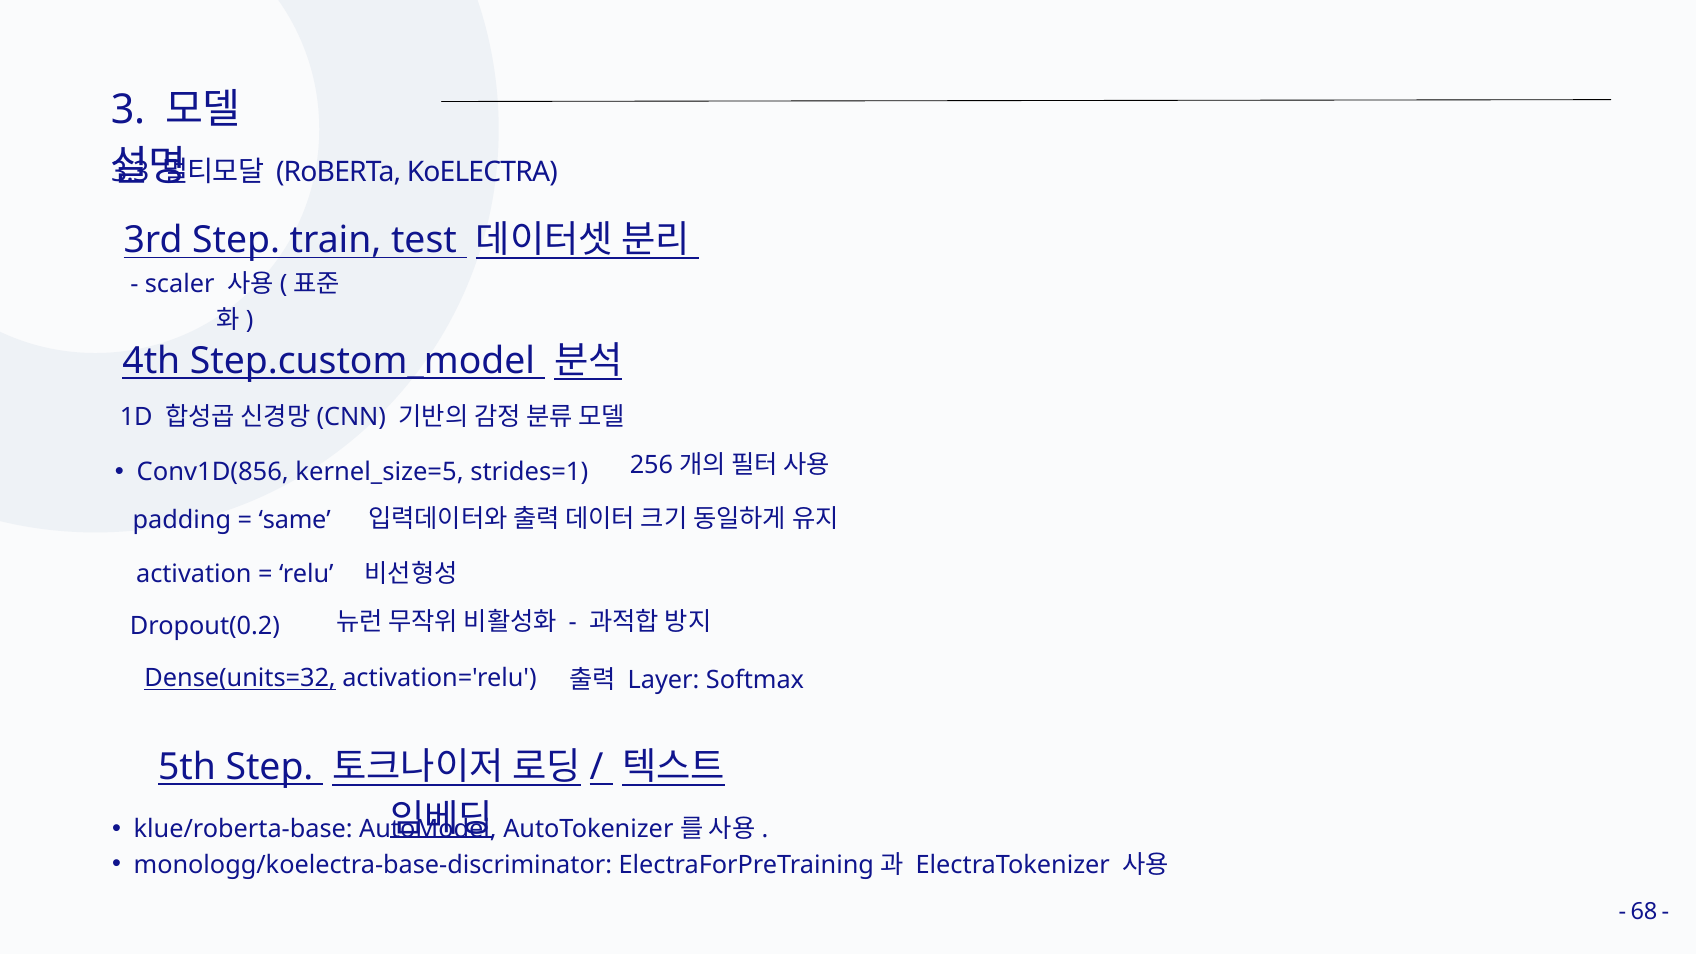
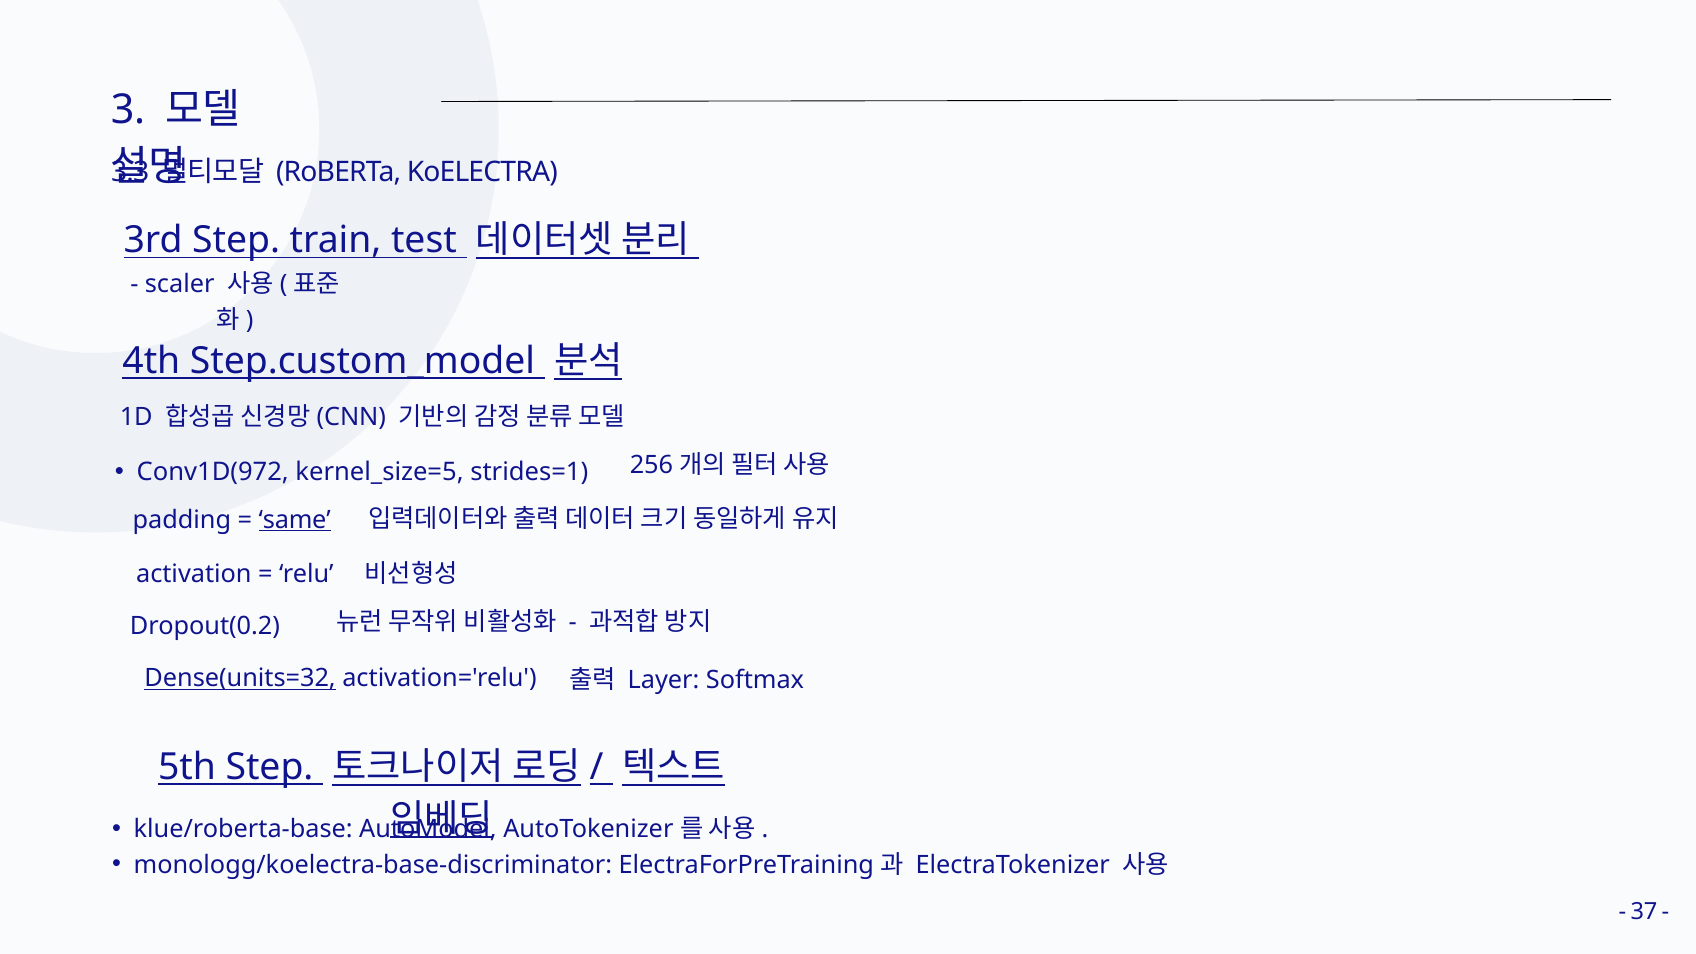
Conv1D(856: Conv1D(856 -> Conv1D(972
same underline: none -> present
68: 68 -> 37
